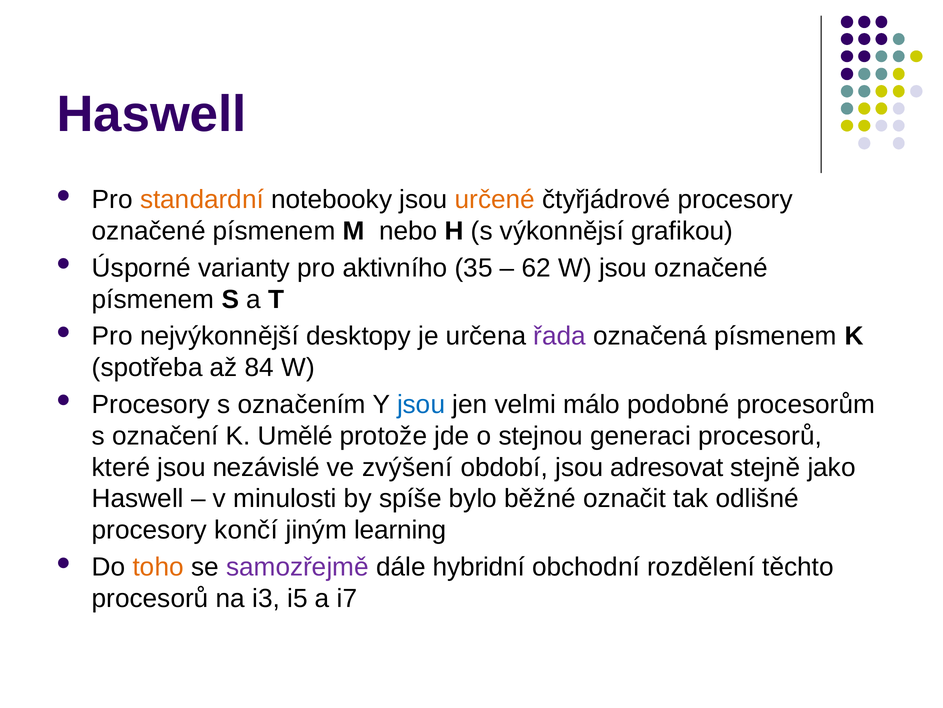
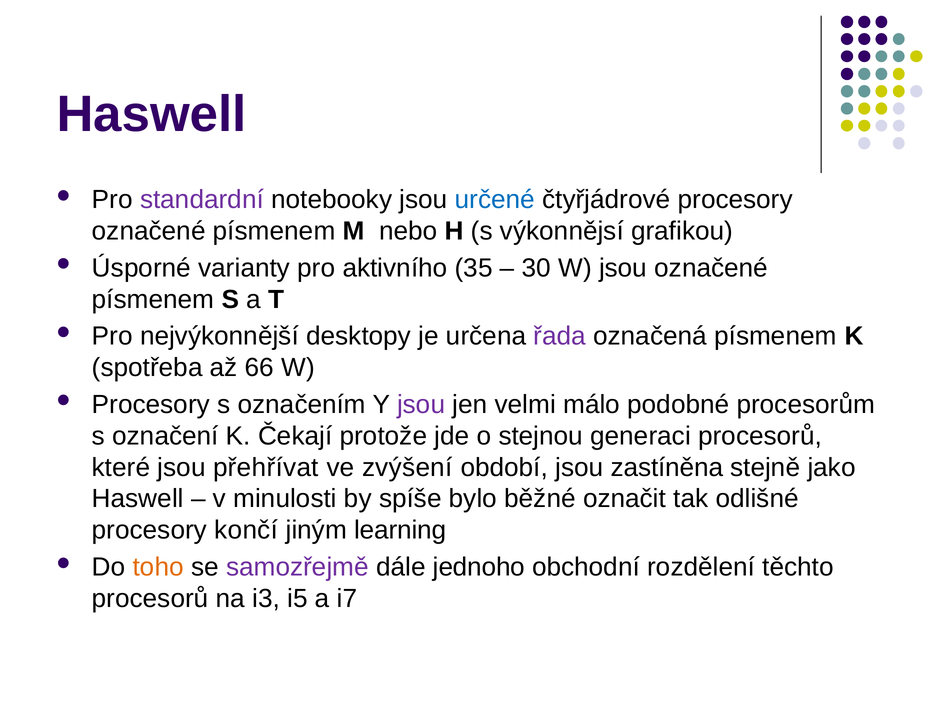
standardní colour: orange -> purple
určené colour: orange -> blue
62: 62 -> 30
84: 84 -> 66
jsou at (421, 404) colour: blue -> purple
Umělé: Umělé -> Čekají
nezávislé: nezávislé -> přehřívat
adresovat: adresovat -> zastíněna
hybridní: hybridní -> jednoho
